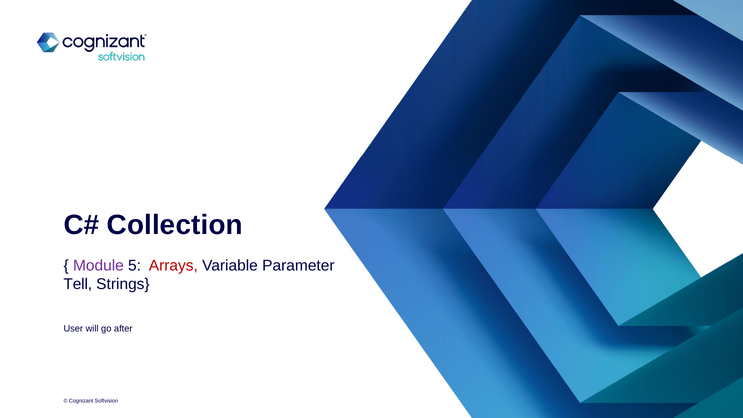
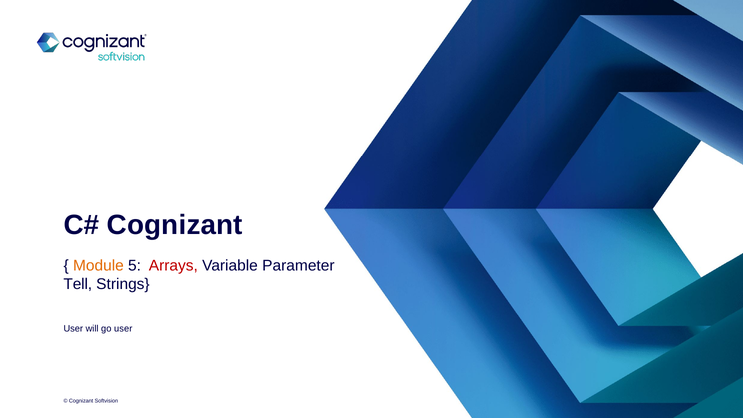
Collection at (175, 225): Collection -> Cognizant
Module colour: purple -> orange
go after: after -> user
